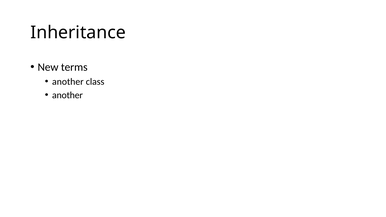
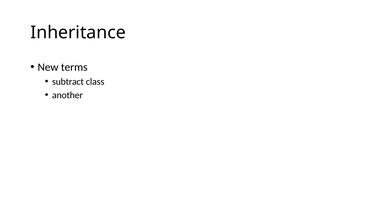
another at (68, 82): another -> subtract
